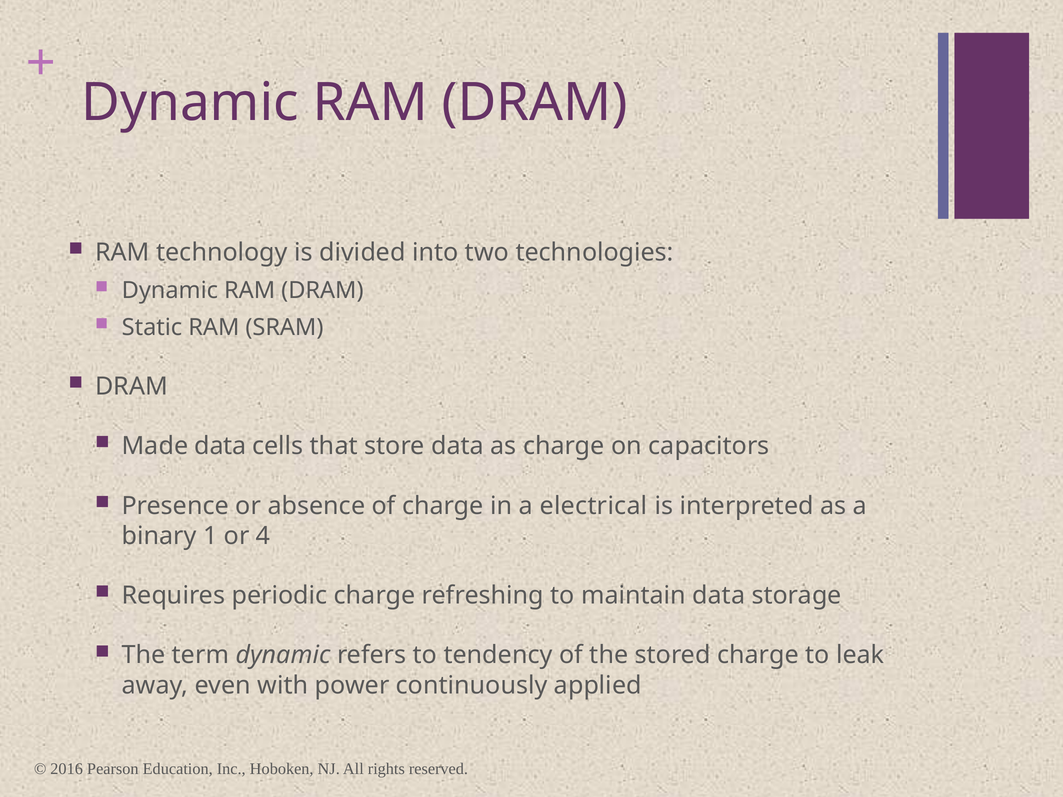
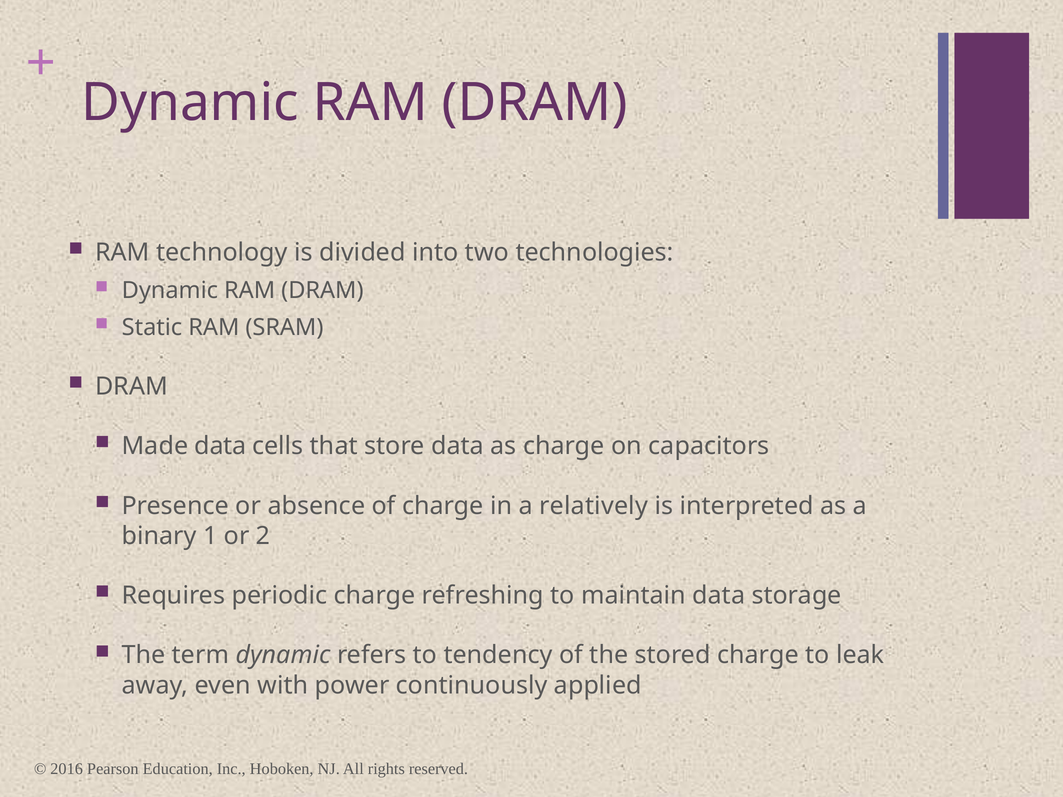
electrical: electrical -> relatively
4: 4 -> 2
